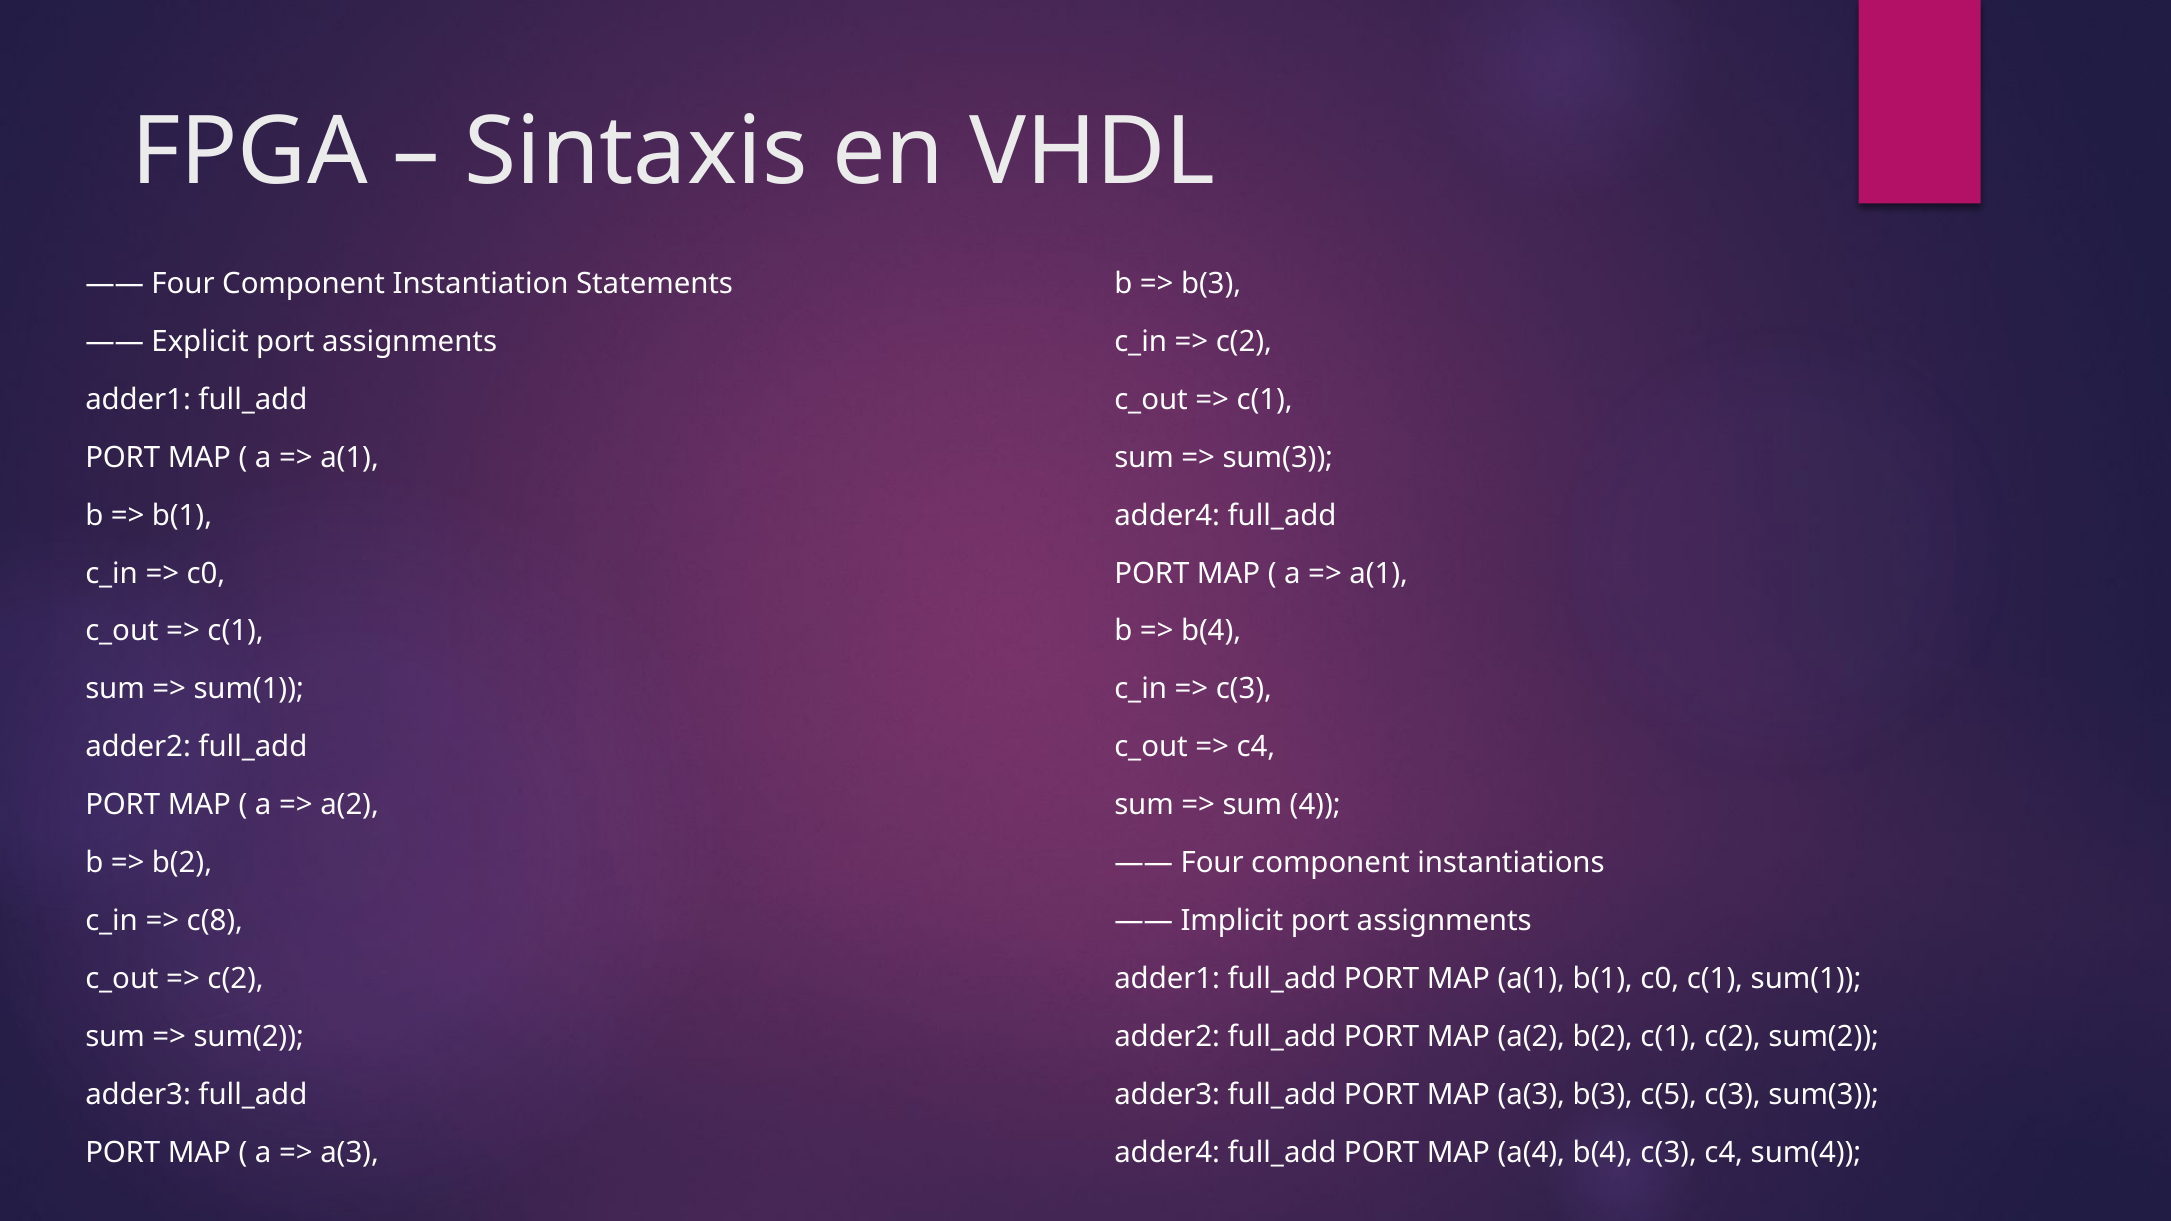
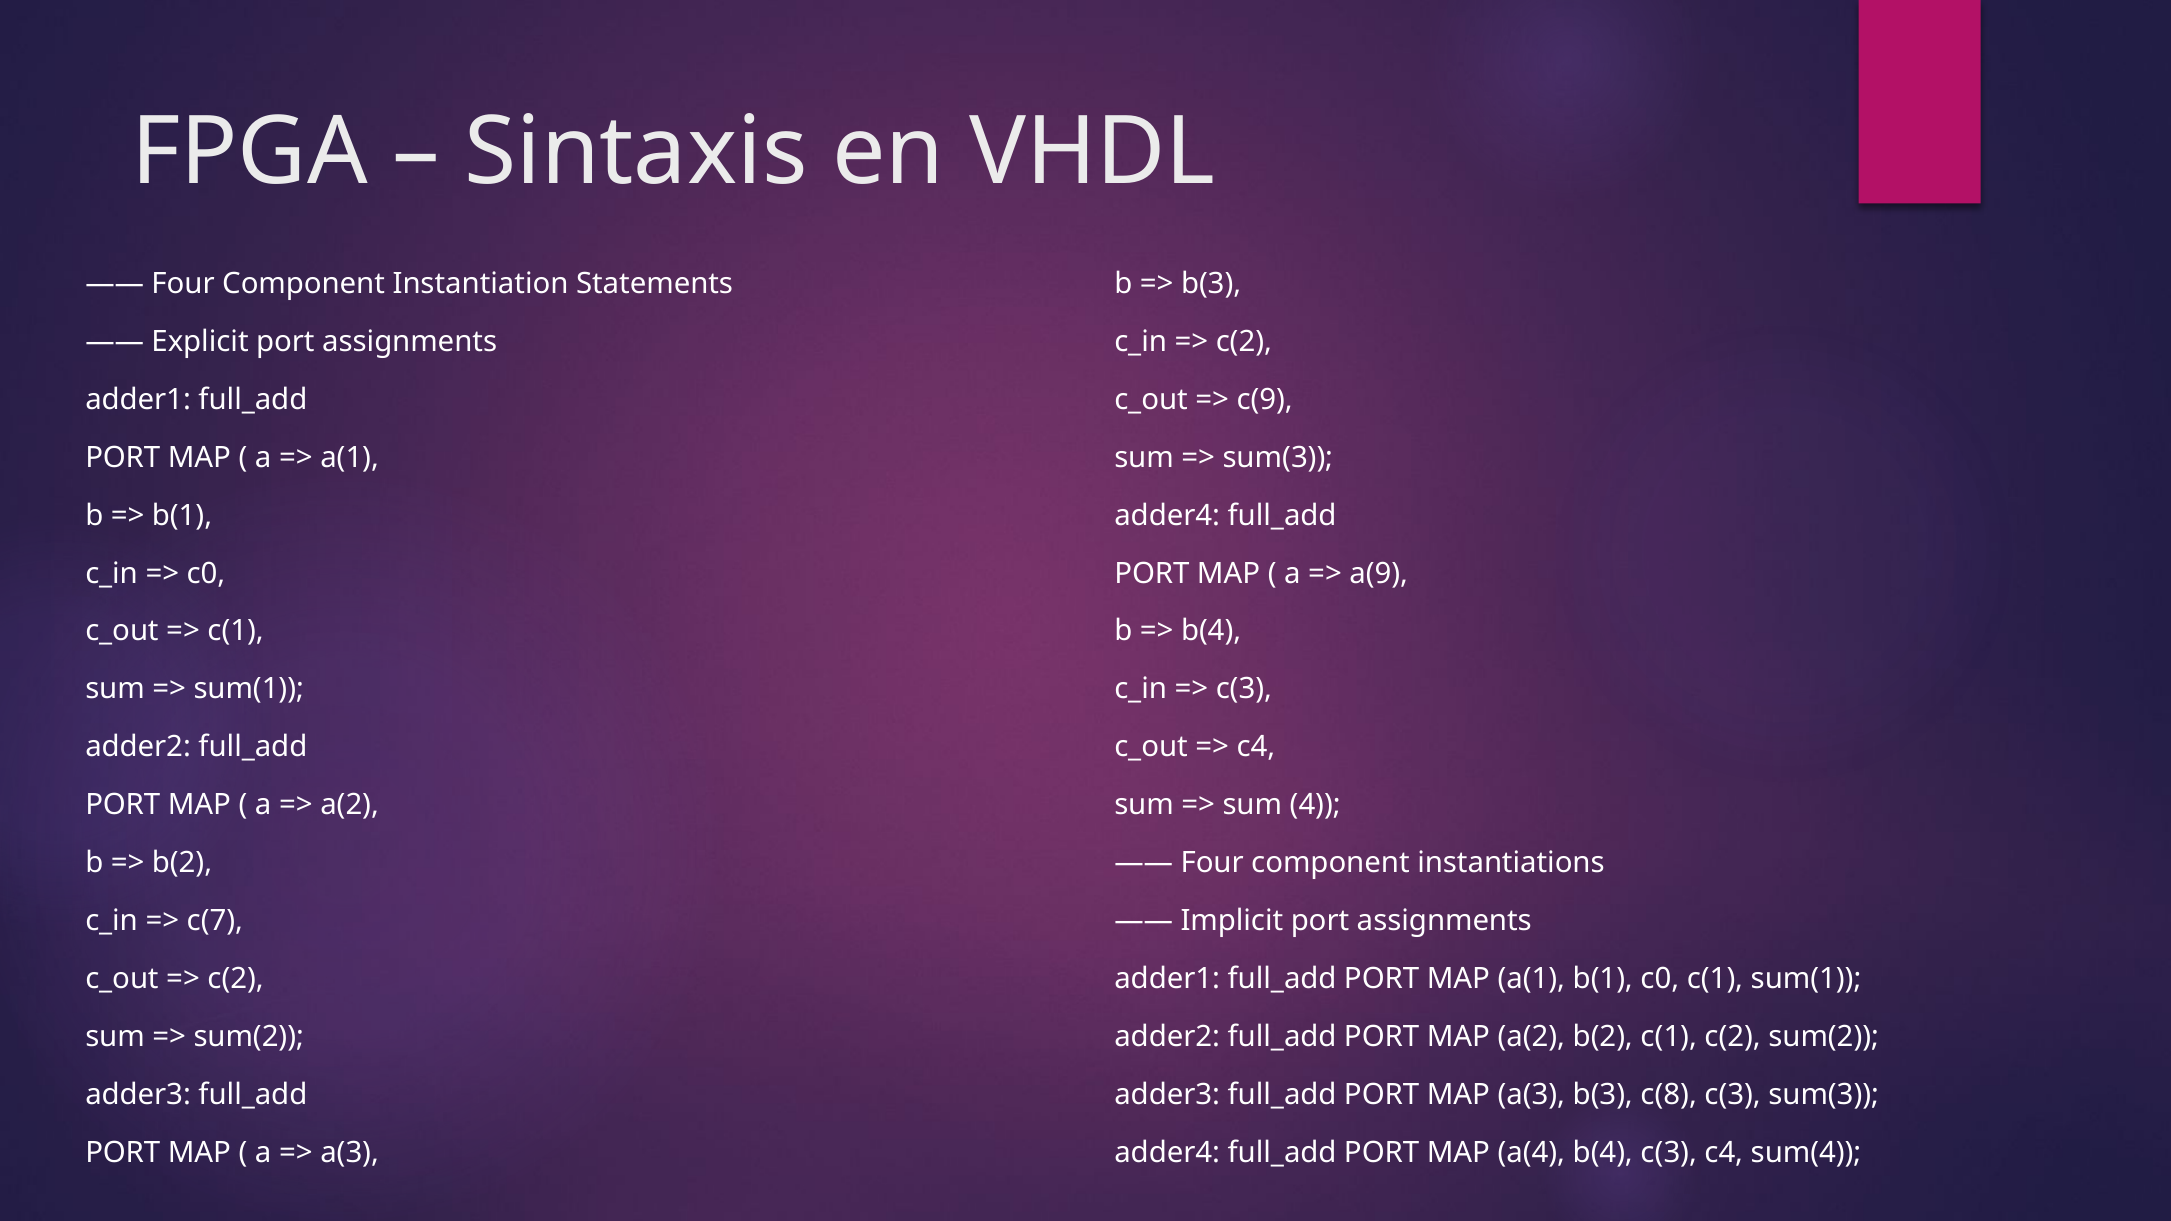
c(1 at (1265, 400): c(1 -> c(9
a(1 at (1379, 573): a(1 -> a(9
c(8: c(8 -> c(7
c(5: c(5 -> c(8
